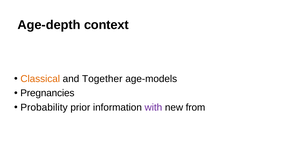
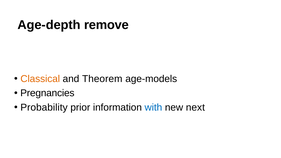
context: context -> remove
Together: Together -> Theorem
with colour: purple -> blue
from: from -> next
